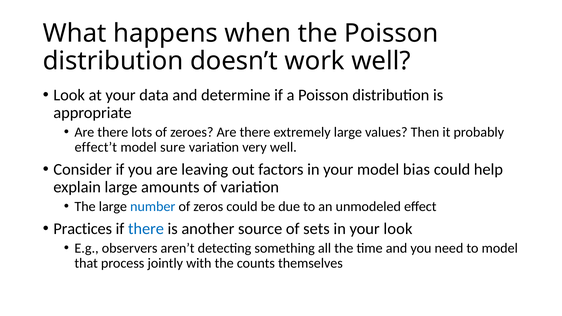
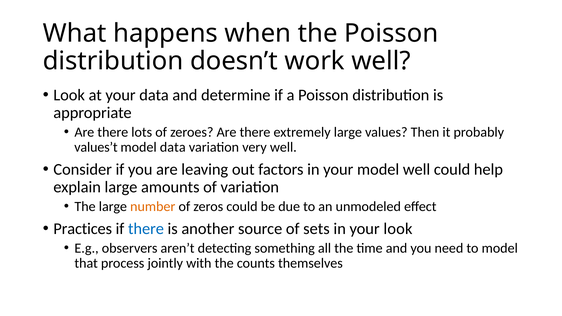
effect’t: effect’t -> values’t
model sure: sure -> data
model bias: bias -> well
number colour: blue -> orange
